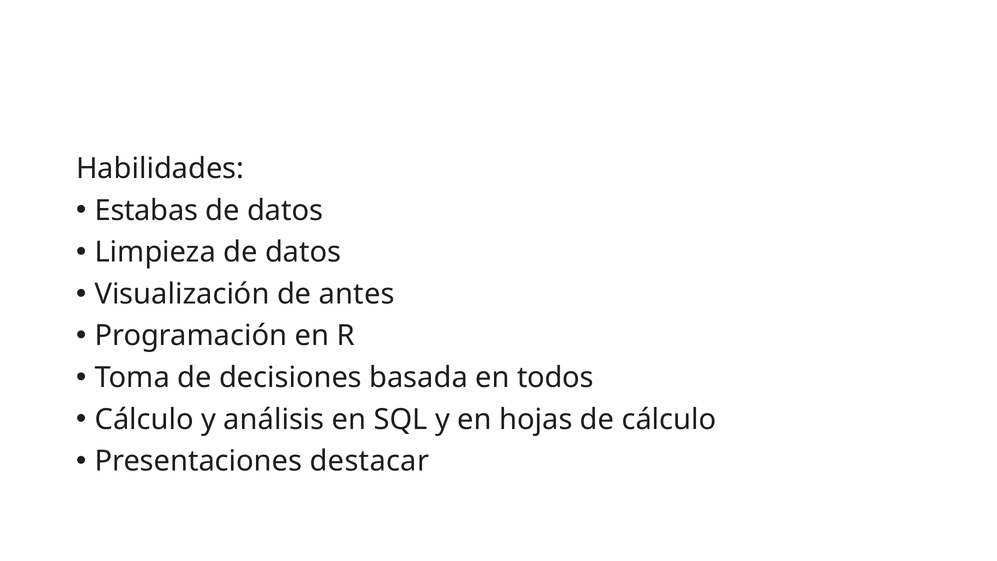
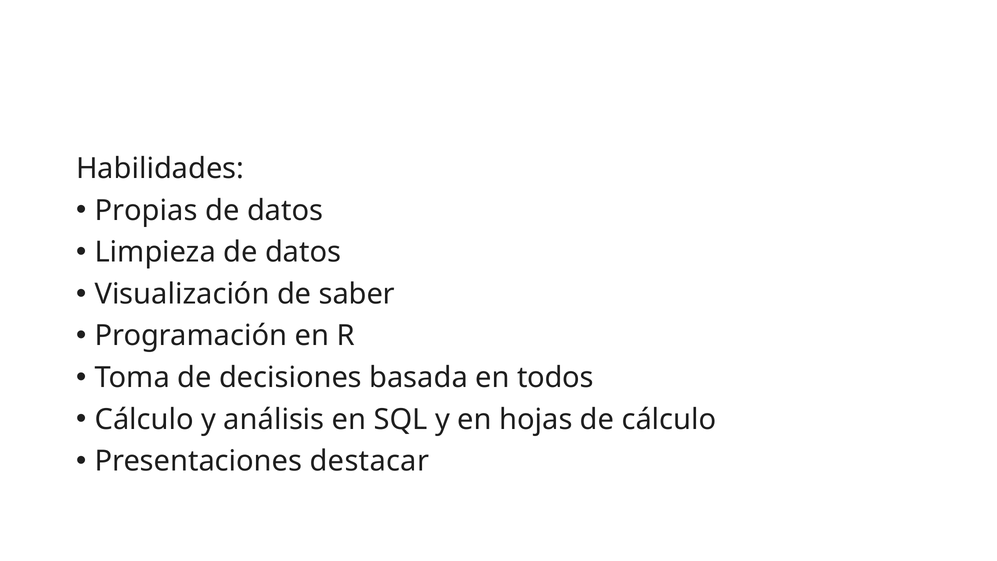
Estabas: Estabas -> Propias
antes: antes -> saber
